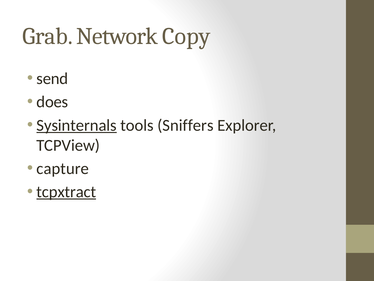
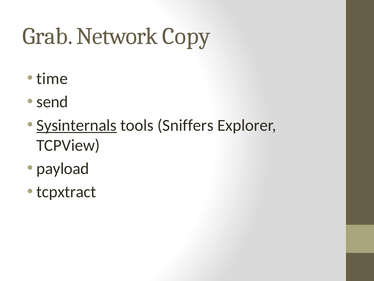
send: send -> time
does: does -> send
capture: capture -> payload
tcpxtract underline: present -> none
